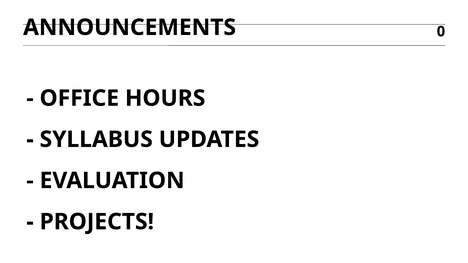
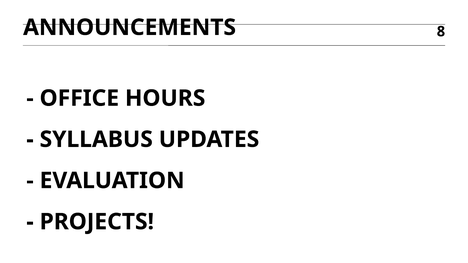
0: 0 -> 8
